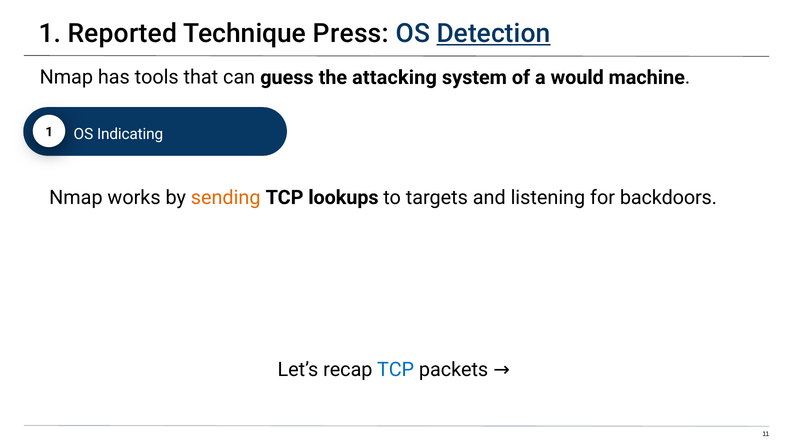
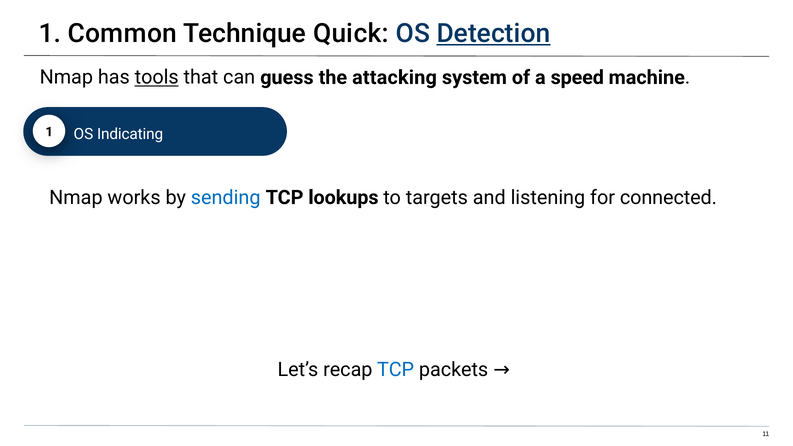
Reported: Reported -> Common
Press: Press -> Quick
tools underline: none -> present
would: would -> speed
sending colour: orange -> blue
backdoors: backdoors -> connected
